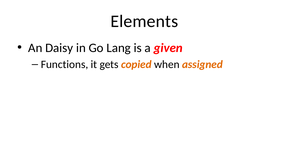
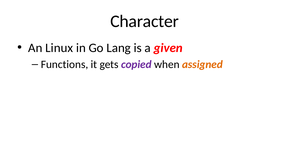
Elements: Elements -> Character
Daisy: Daisy -> Linux
copied colour: orange -> purple
